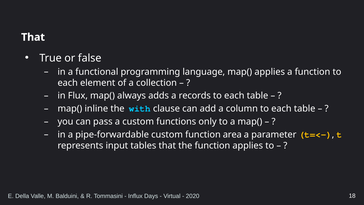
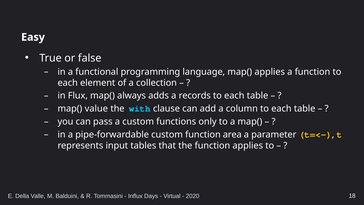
That at (33, 37): That -> Easy
inline: inline -> value
